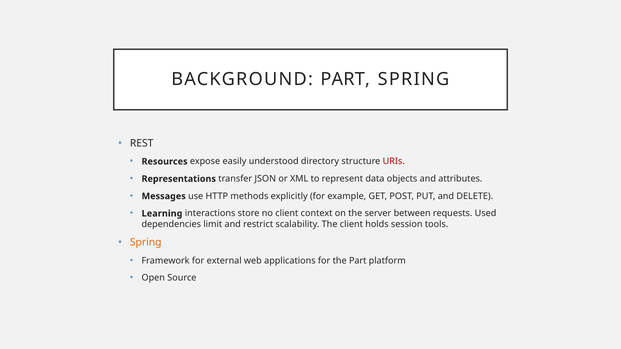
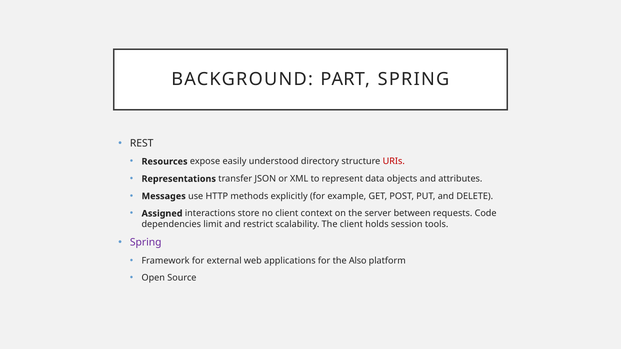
Learning: Learning -> Assigned
Used: Used -> Code
Spring at (146, 243) colour: orange -> purple
the Part: Part -> Also
